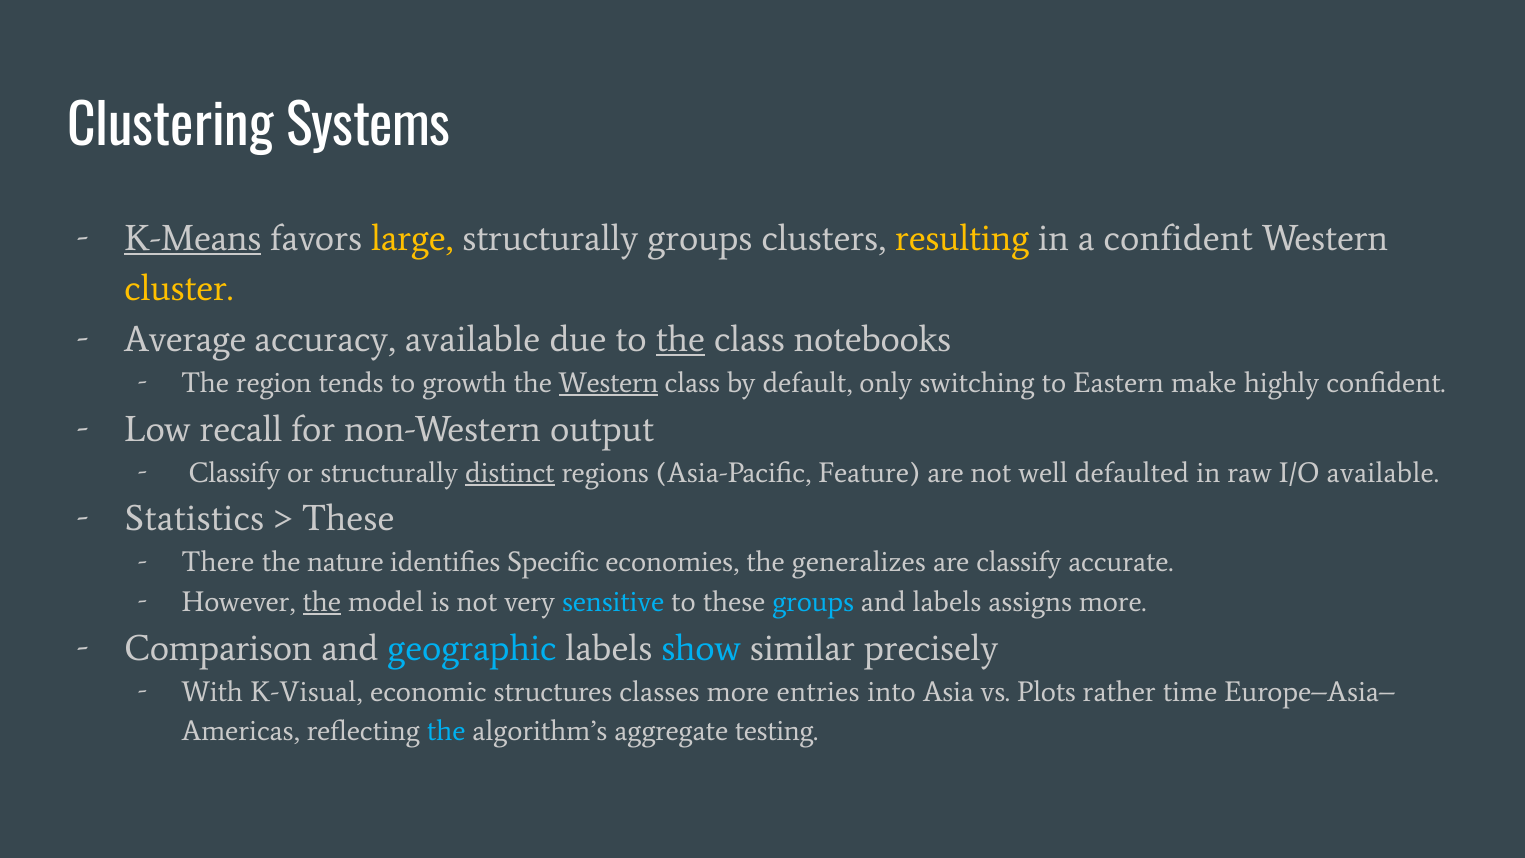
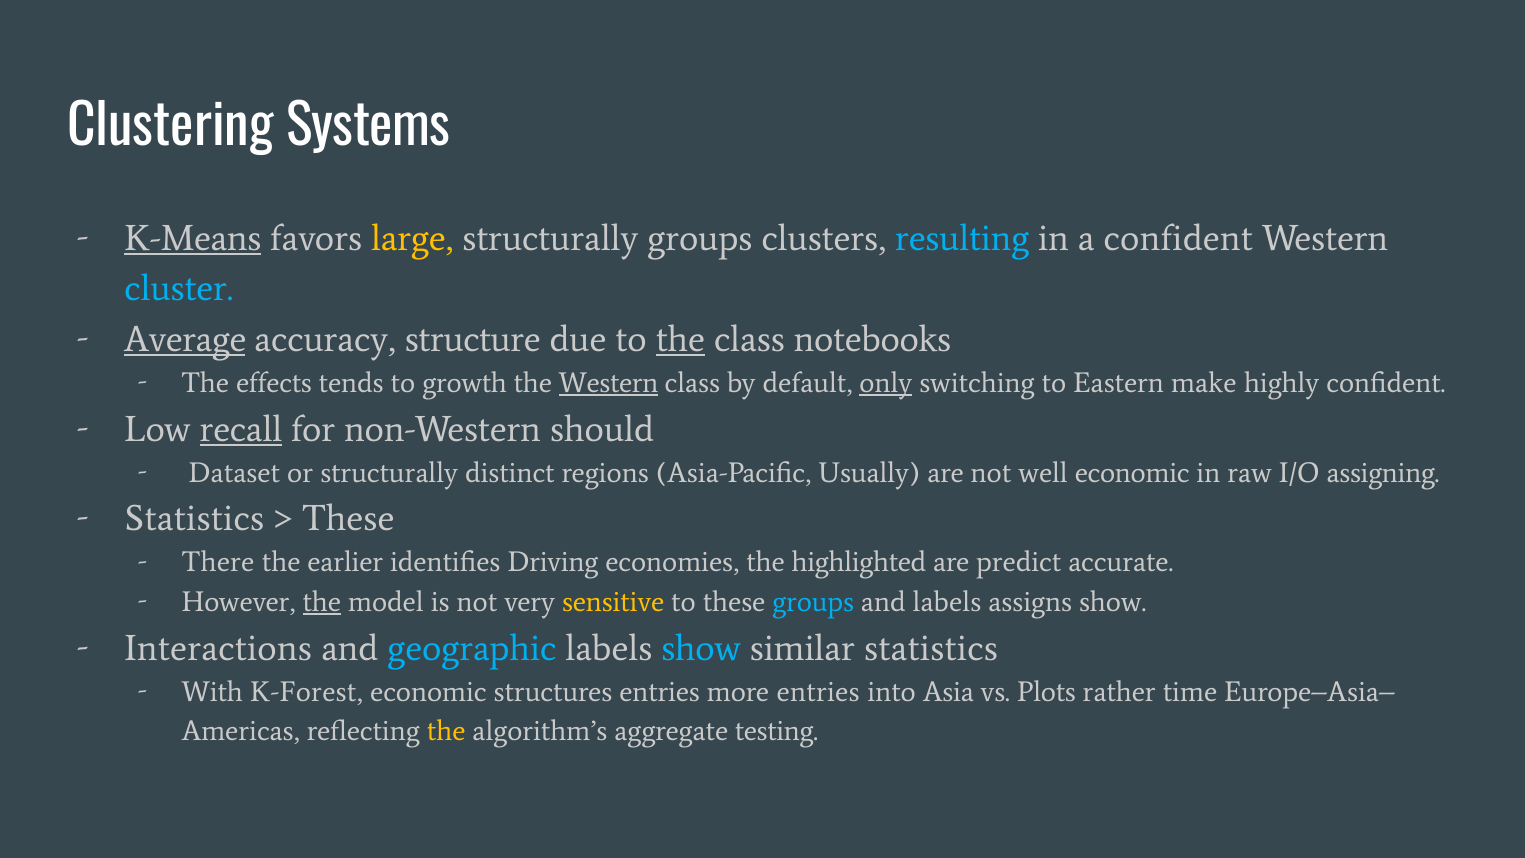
resulting colour: yellow -> light blue
cluster colour: yellow -> light blue
Average underline: none -> present
accuracy available: available -> structure
region: region -> effects
only underline: none -> present
recall underline: none -> present
output: output -> should
Classify at (234, 473): Classify -> Dataset
distinct underline: present -> none
Feature: Feature -> Usually
well defaulted: defaulted -> economic
I/O available: available -> assigning
nature: nature -> earlier
Specific: Specific -> Driving
generalizes: generalizes -> highlighted
are classify: classify -> predict
sensitive colour: light blue -> yellow
assigns more: more -> show
Comparison: Comparison -> Interactions
similar precisely: precisely -> statistics
K-Visual: K-Visual -> K-Forest
structures classes: classes -> entries
the at (446, 731) colour: light blue -> yellow
